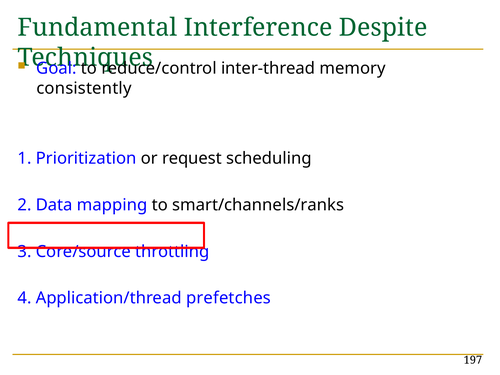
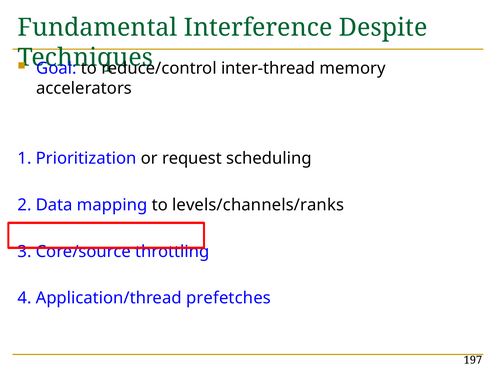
consistently: consistently -> accelerators
smart/channels/ranks: smart/channels/ranks -> levels/channels/ranks
